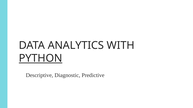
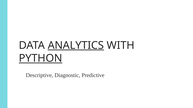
ANALYTICS underline: none -> present
